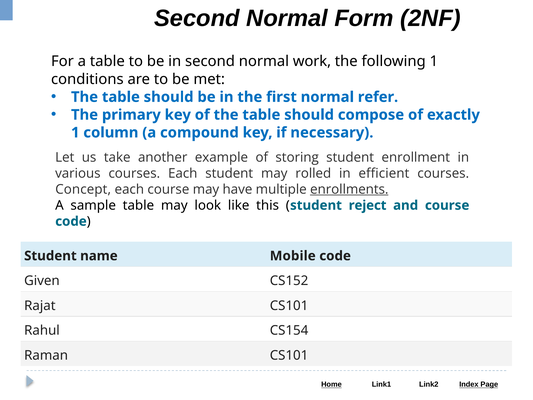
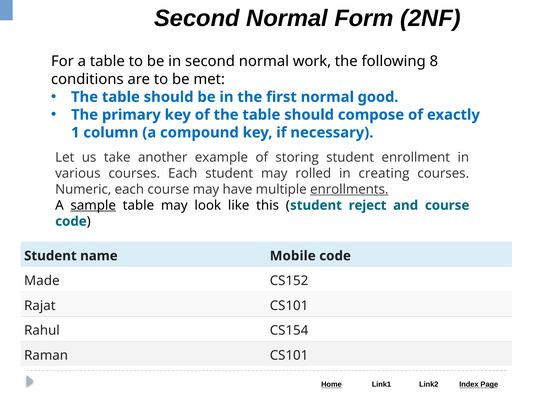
following 1: 1 -> 8
refer: refer -> good
efficient: efficient -> creating
Concept: Concept -> Numeric
sample underline: none -> present
Given: Given -> Made
